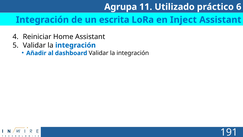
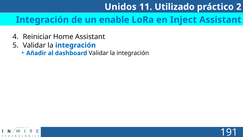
Agrupa: Agrupa -> Unidos
6: 6 -> 2
escrita: escrita -> enable
